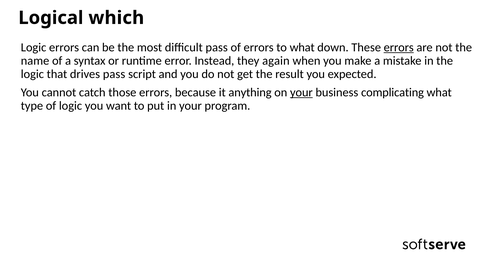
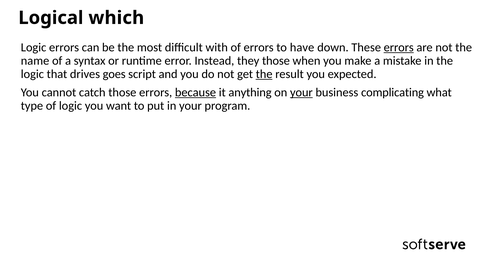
difficult pass: pass -> with
to what: what -> have
they again: again -> those
drives pass: pass -> goes
the at (264, 74) underline: none -> present
because underline: none -> present
